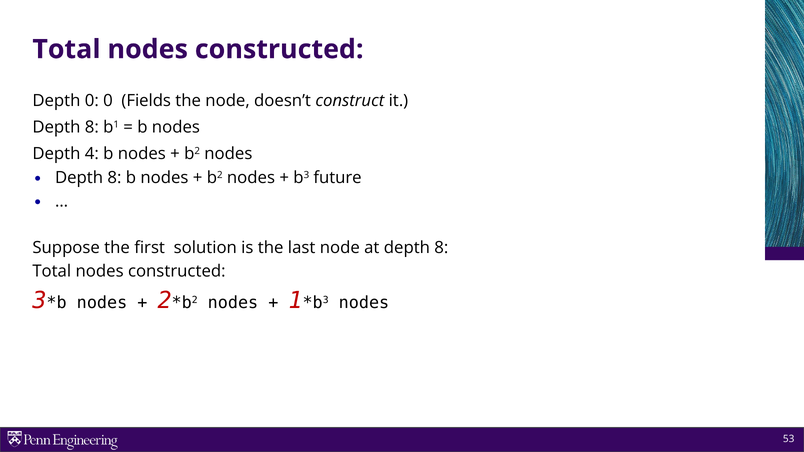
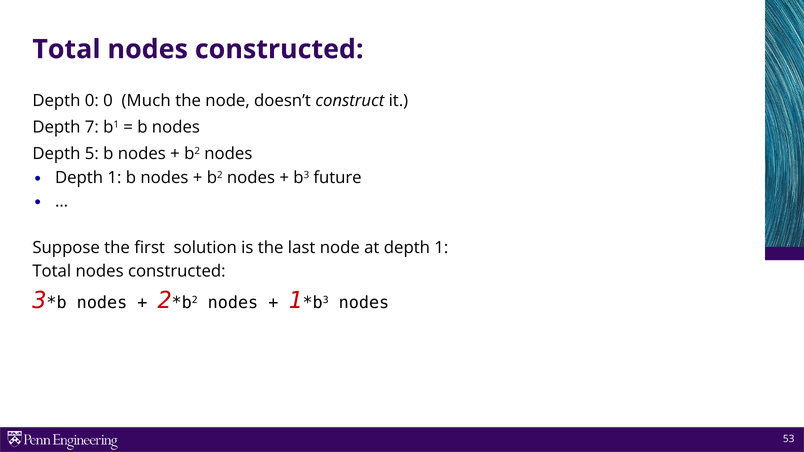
Fields: Fields -> Much
8 at (92, 127): 8 -> 7
4: 4 -> 5
8 at (114, 178): 8 -> 1
at depth 8: 8 -> 1
